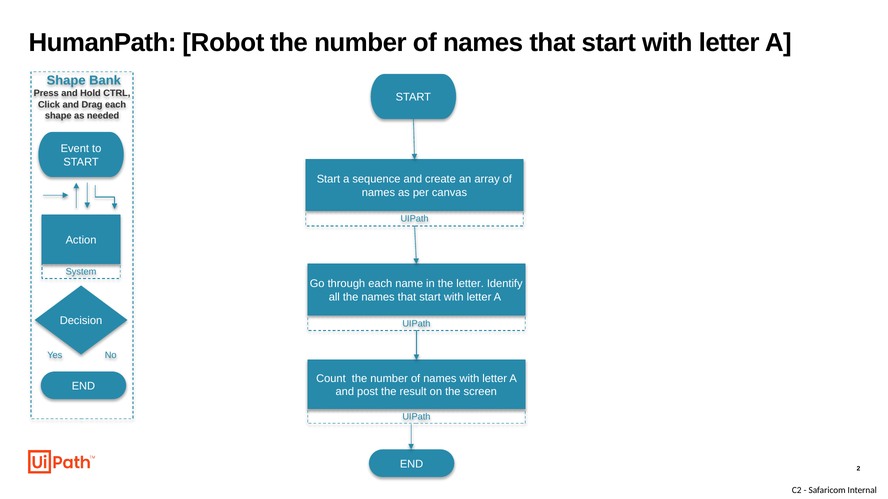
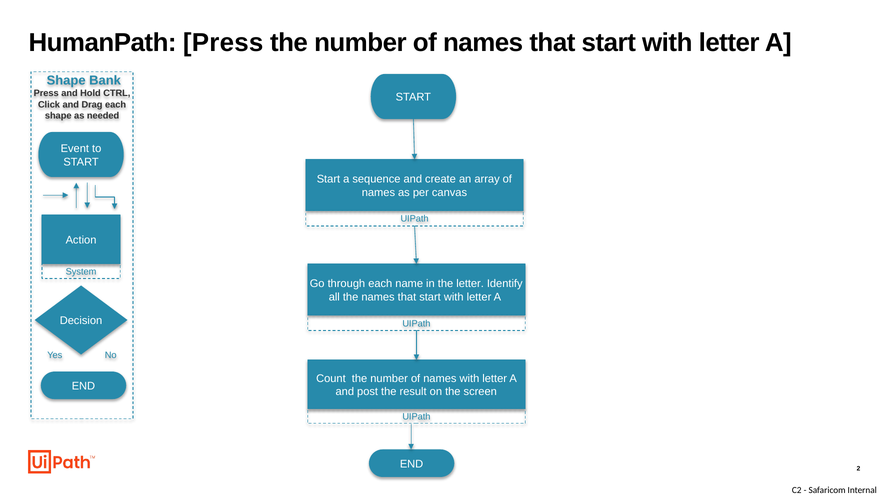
HumanPath Robot: Robot -> Press
